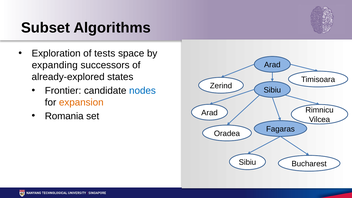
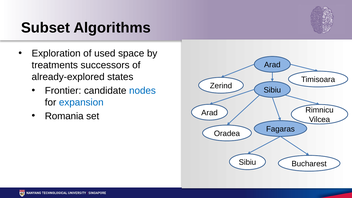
tests: tests -> used
expanding: expanding -> treatments
expansion colour: orange -> blue
